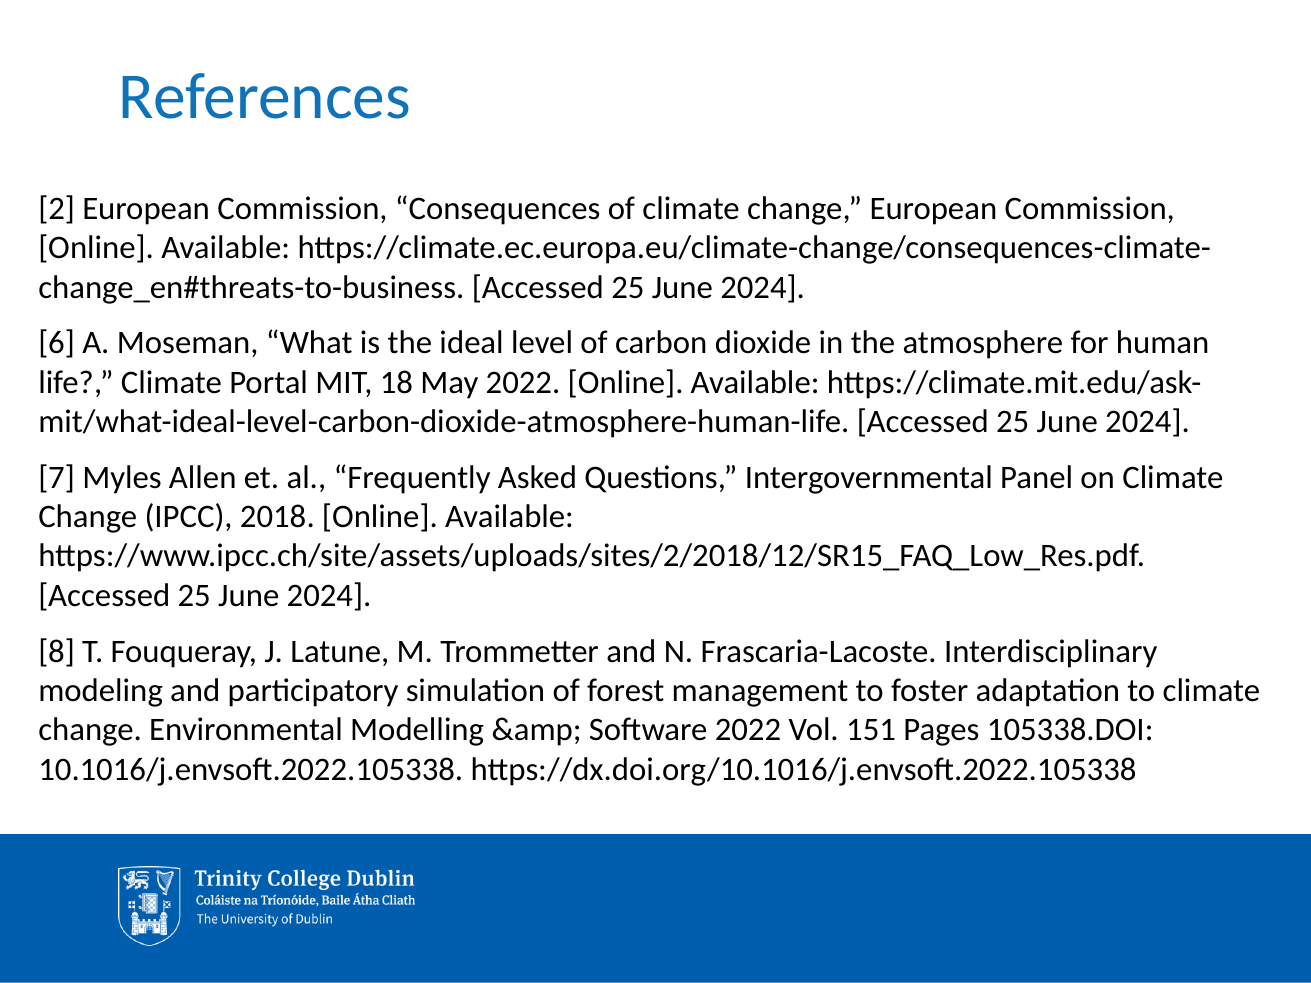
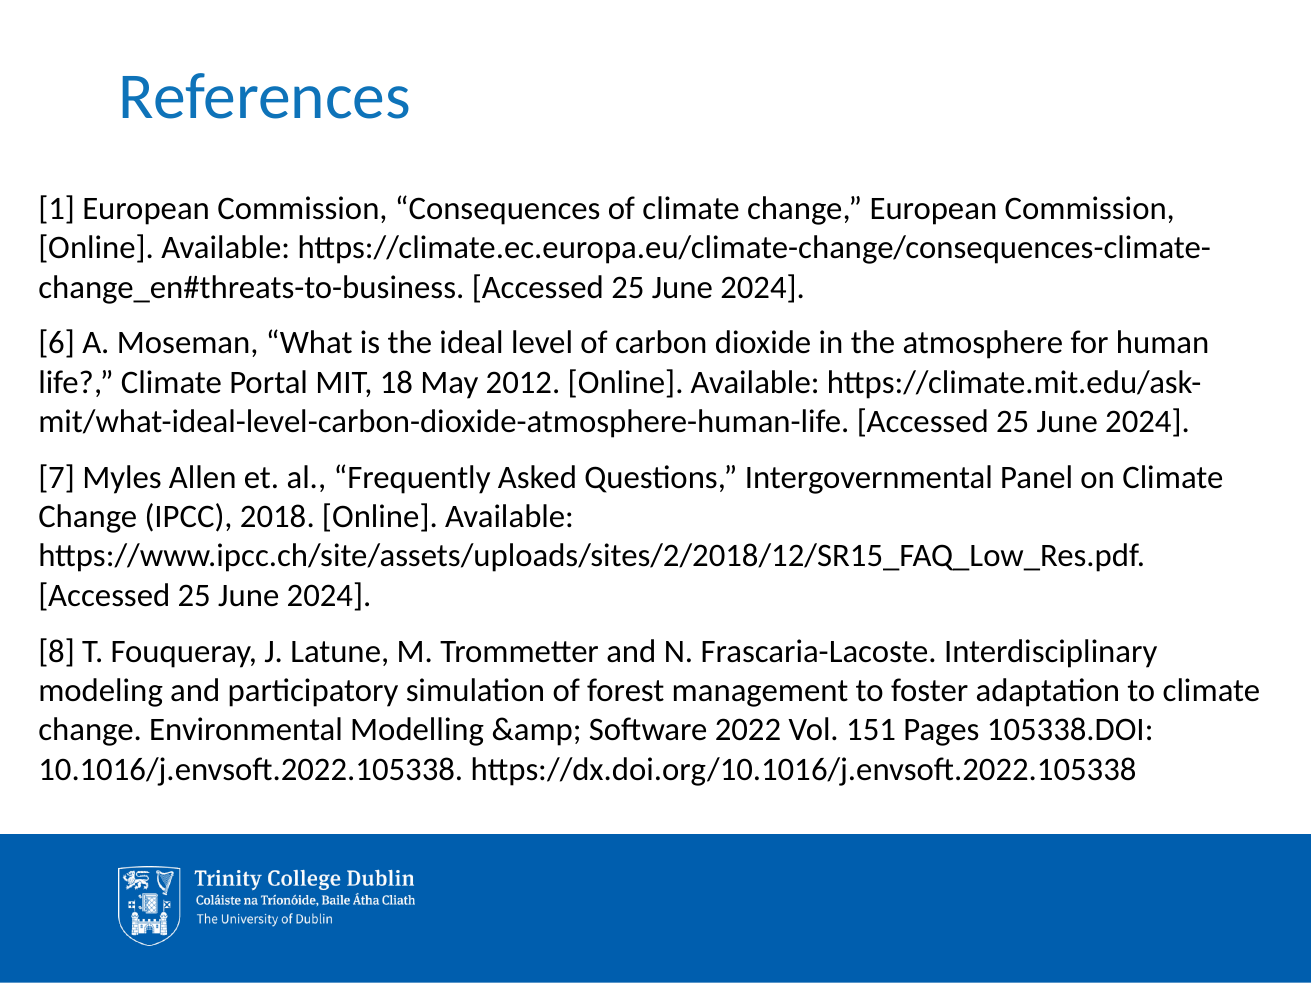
2: 2 -> 1
May 2022: 2022 -> 2012
